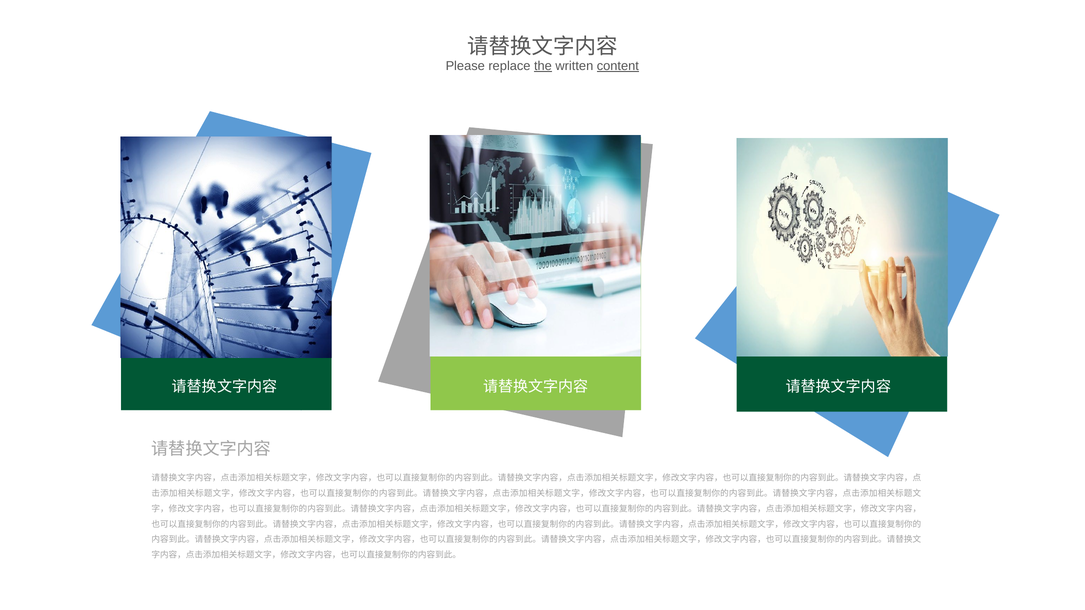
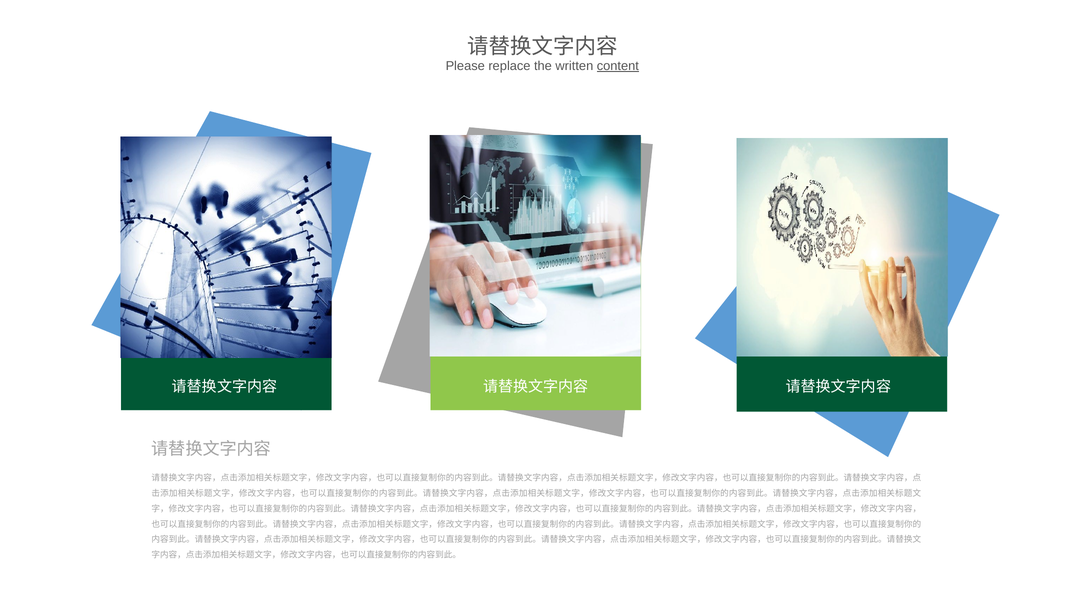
the underline: present -> none
